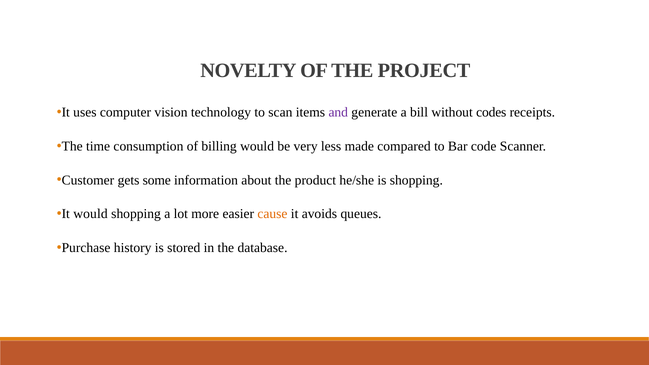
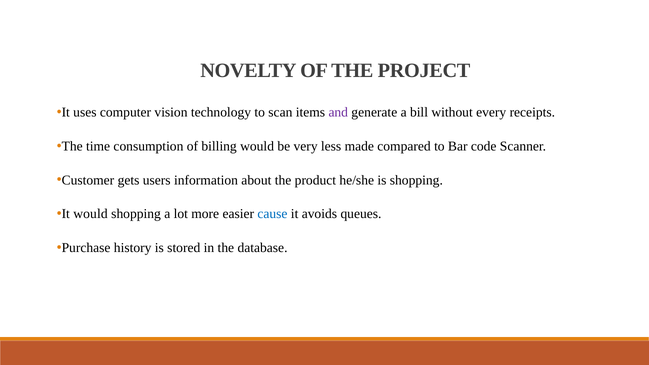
codes: codes -> every
some: some -> users
cause colour: orange -> blue
